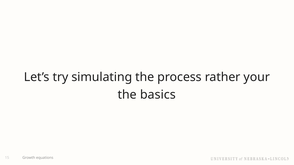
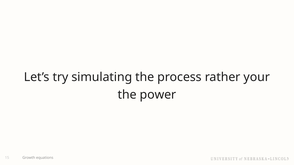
basics: basics -> power
